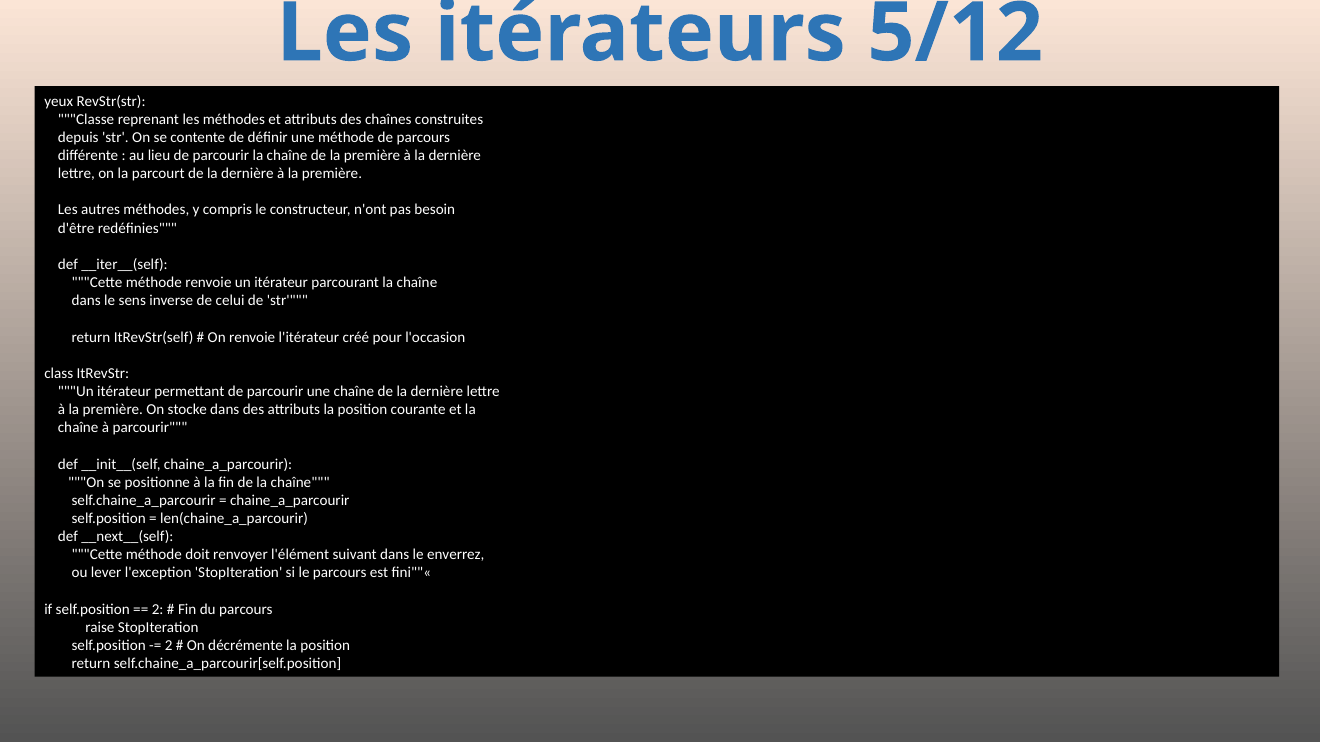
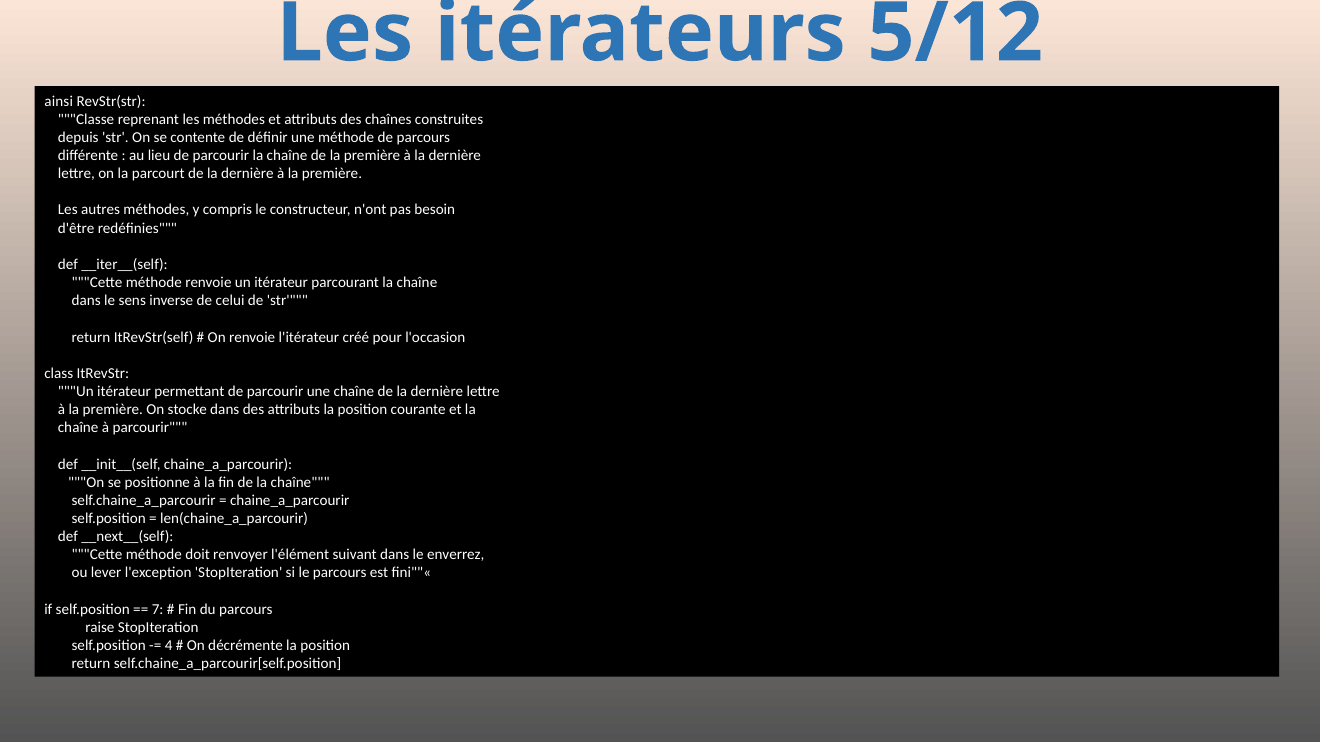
yeux: yeux -> ainsi
2 at (158, 610): 2 -> 7
2 at (169, 646): 2 -> 4
